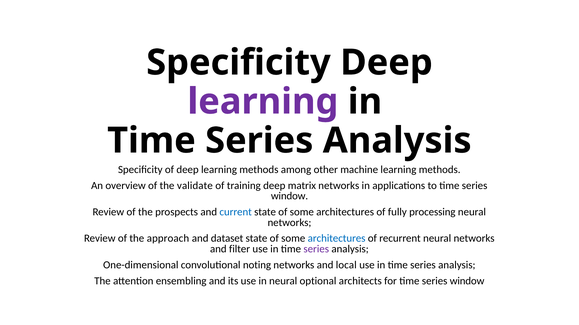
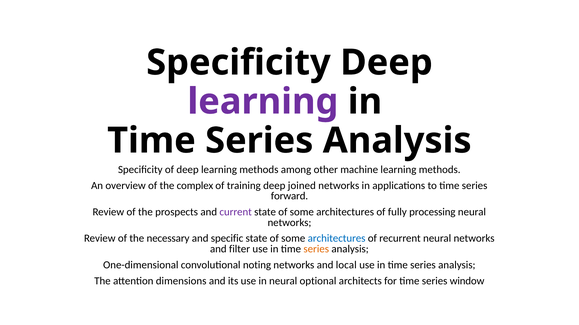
validate: validate -> complex
matrix: matrix -> joined
window at (290, 196): window -> forward
current colour: blue -> purple
approach: approach -> necessary
dataset: dataset -> specific
series at (316, 249) colour: purple -> orange
ensembling: ensembling -> dimensions
